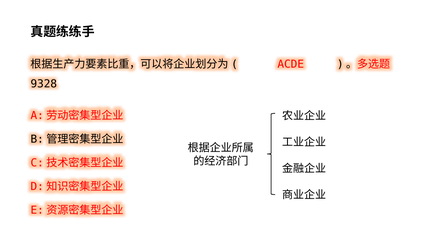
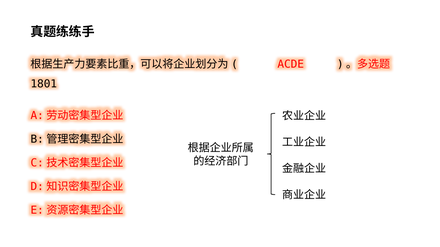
9328: 9328 -> 1801
